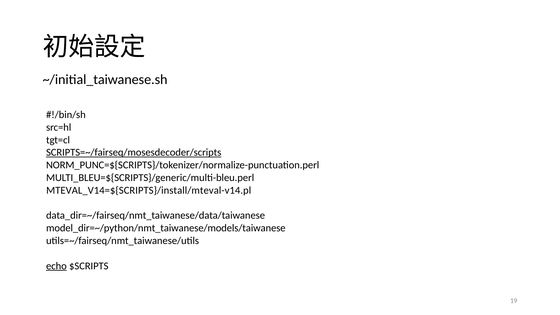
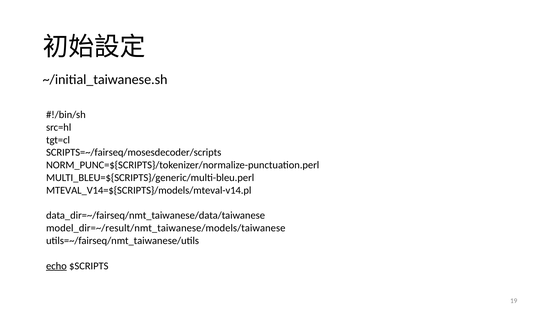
SCRIPTS=~/fairseq/mosesdecoder/scripts underline: present -> none
MTEVAL_V14=${SCRIPTS}/install/mteval-v14.pl: MTEVAL_V14=${SCRIPTS}/install/mteval-v14.pl -> MTEVAL_V14=${SCRIPTS}/models/mteval-v14.pl
model_dir=~/python/nmt_taiwanese/models/taiwanese: model_dir=~/python/nmt_taiwanese/models/taiwanese -> model_dir=~/result/nmt_taiwanese/models/taiwanese
